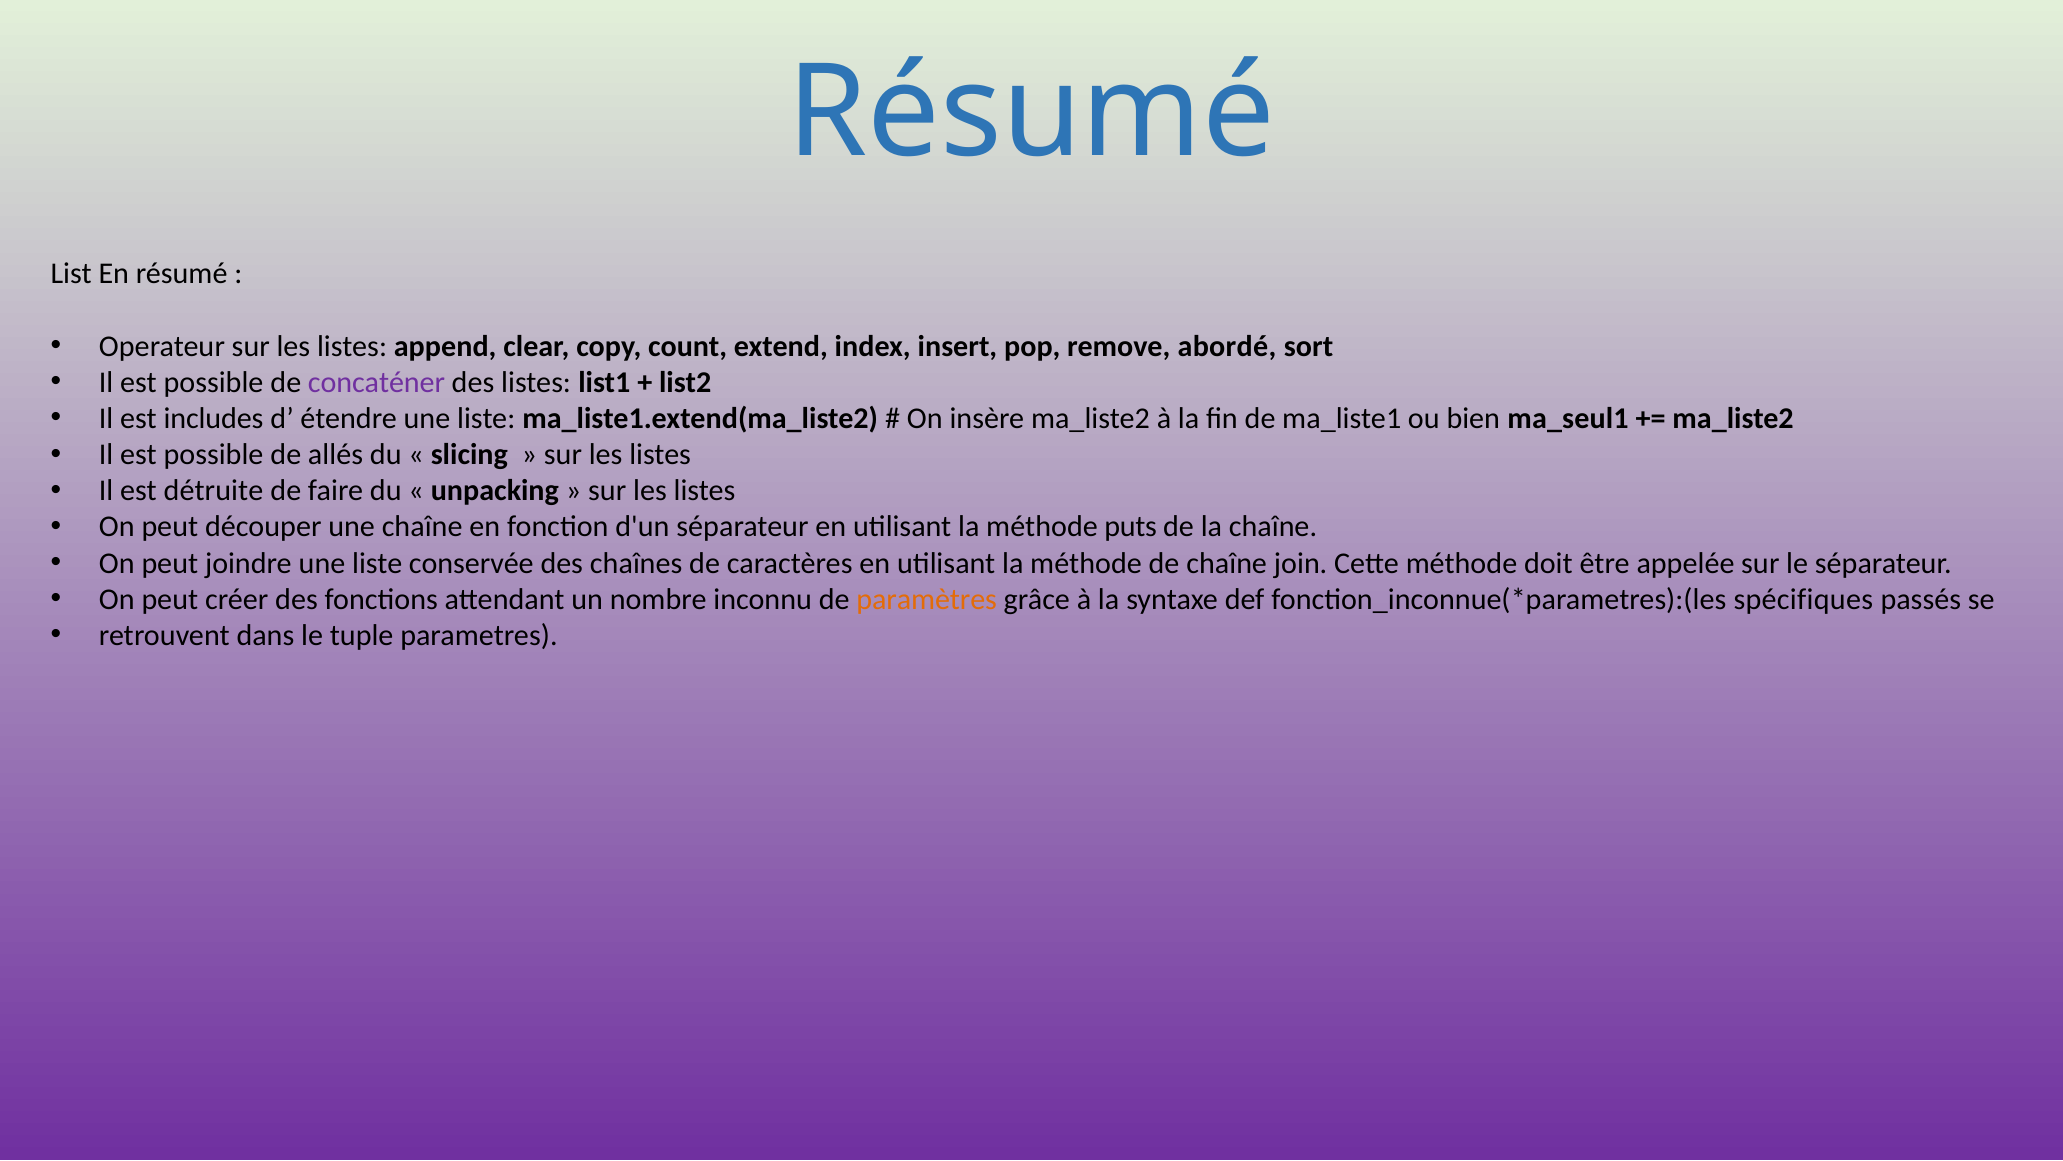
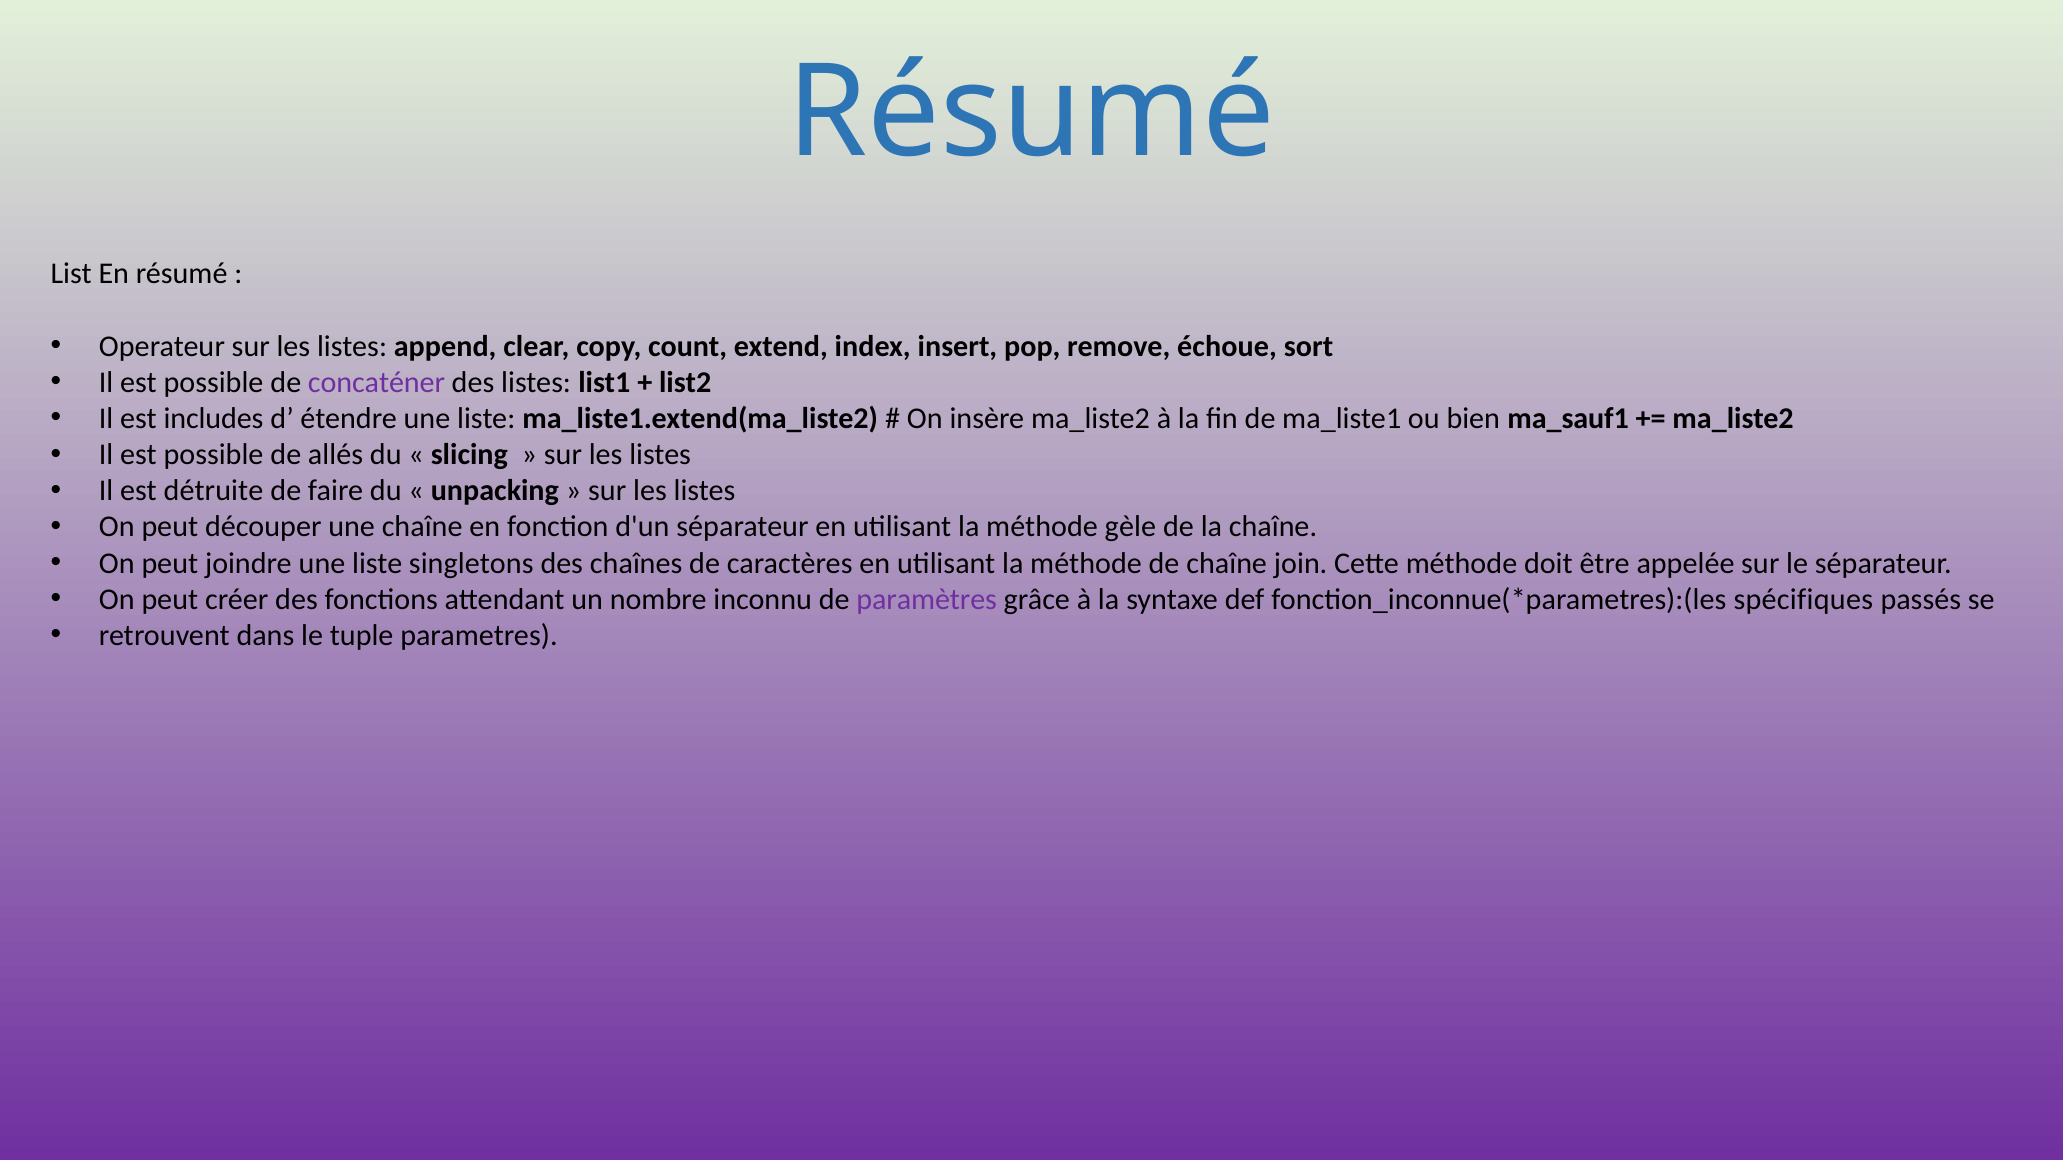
abordé: abordé -> échoue
ma_seul1: ma_seul1 -> ma_sauf1
puts: puts -> gèle
conservée: conservée -> singletons
paramètres colour: orange -> purple
